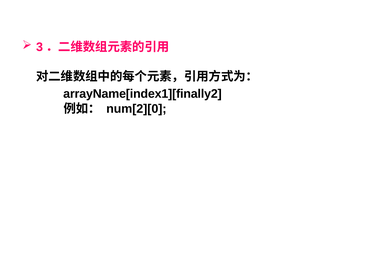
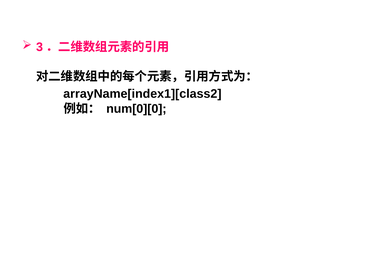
arrayName[index1][finally2: arrayName[index1][finally2 -> arrayName[index1][class2
num[2][0: num[2][0 -> num[0][0
